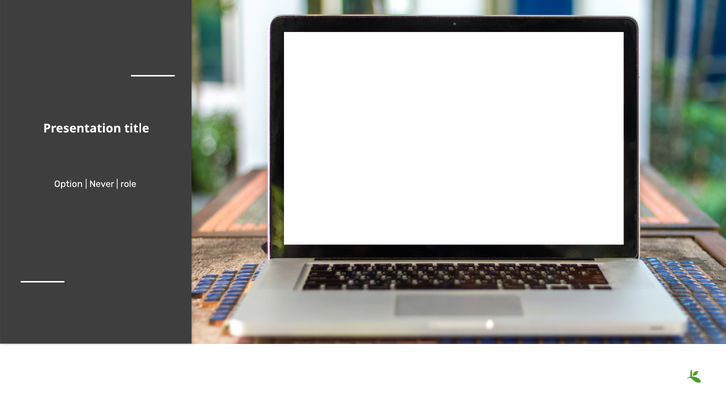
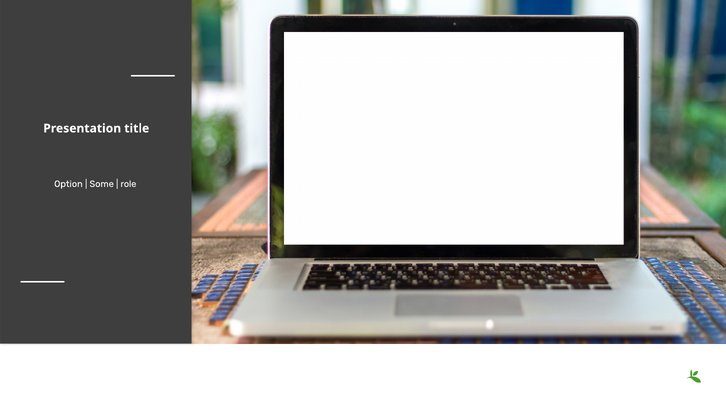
Never: Never -> Some
